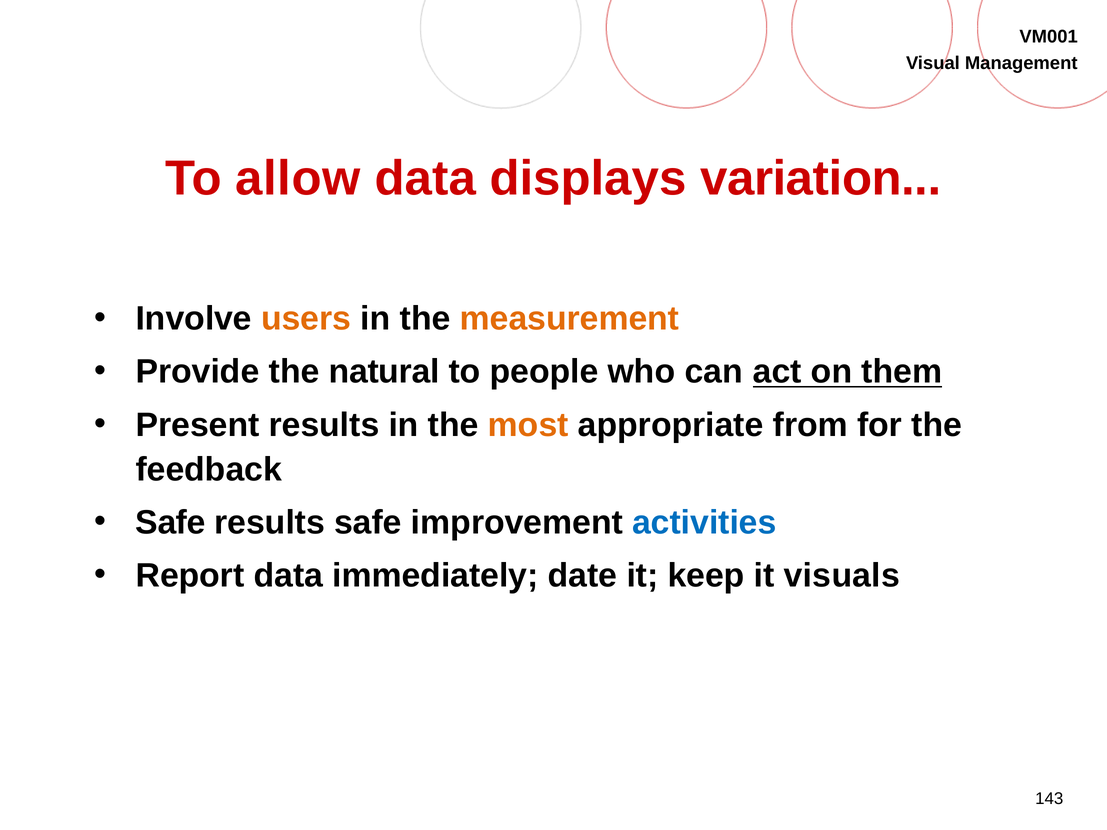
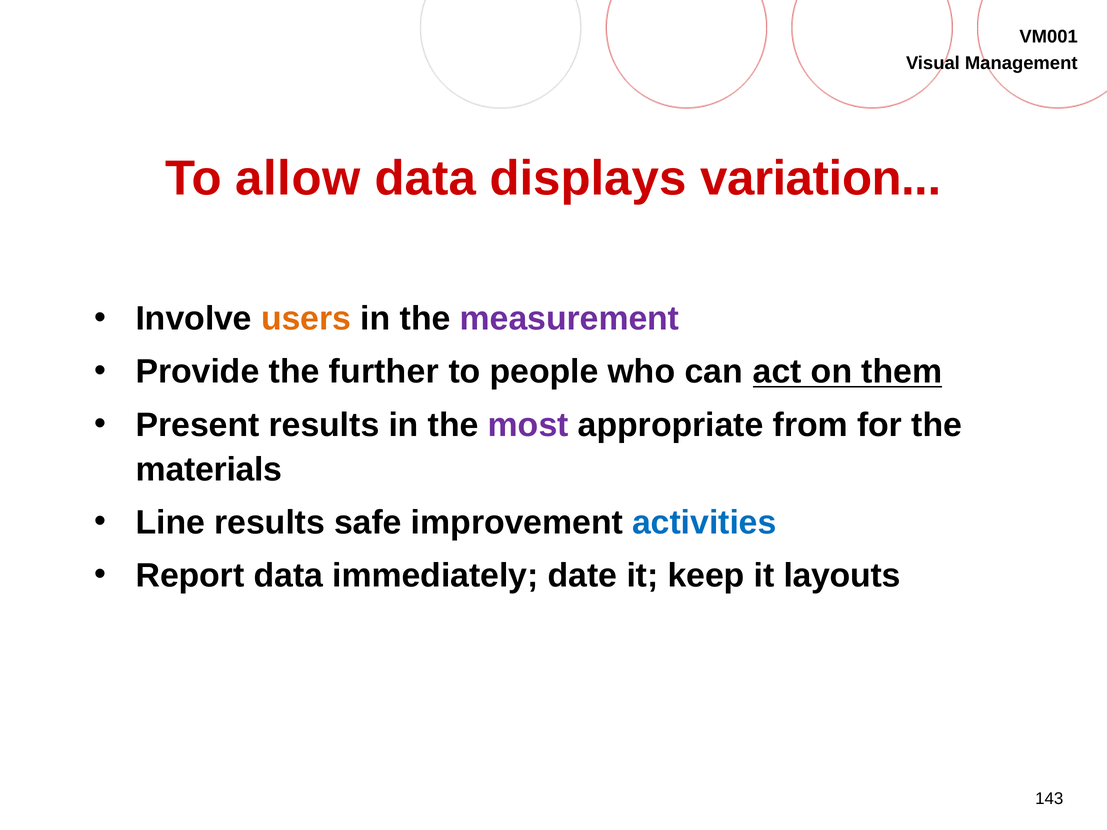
measurement colour: orange -> purple
natural: natural -> further
most colour: orange -> purple
feedback: feedback -> materials
Safe at (171, 523): Safe -> Line
visuals: visuals -> layouts
